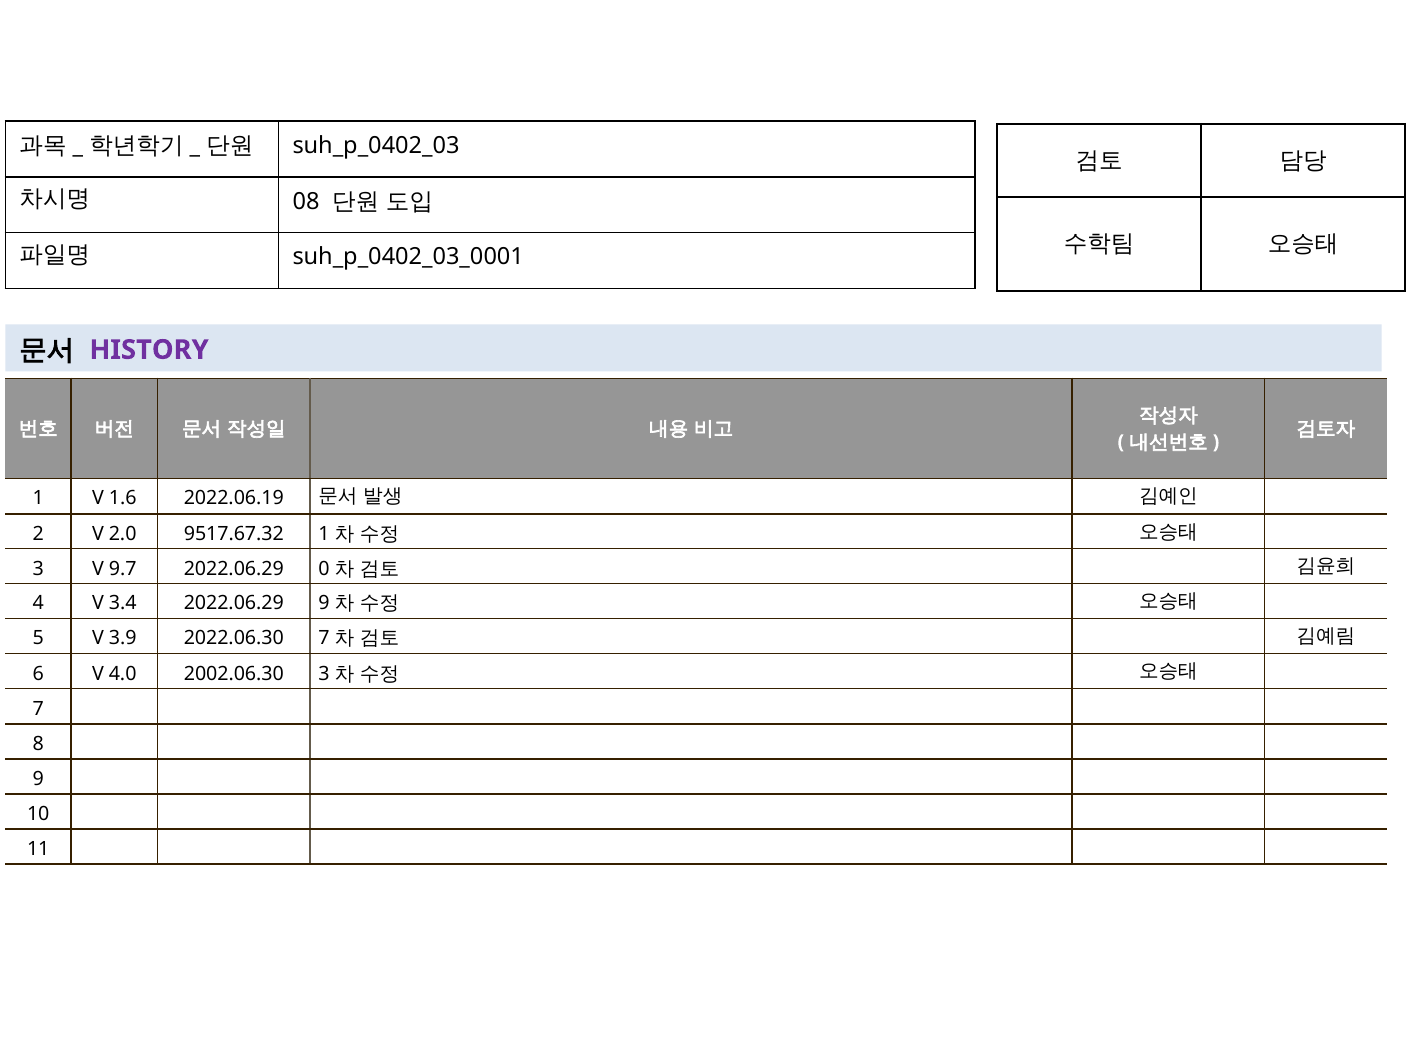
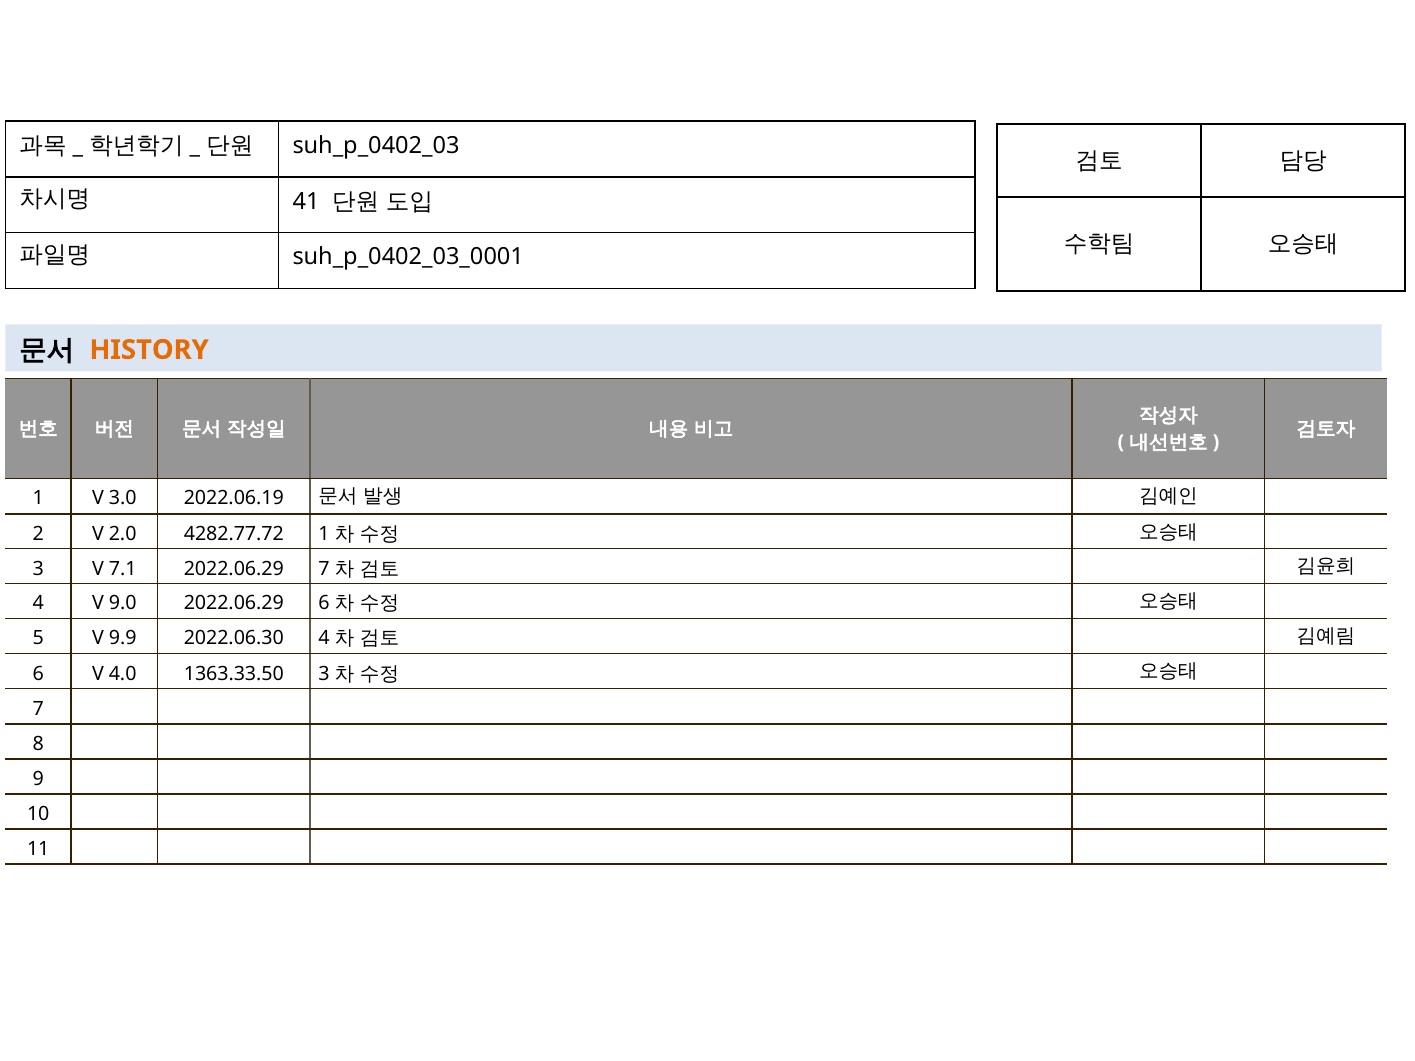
08: 08 -> 41
HISTORY colour: purple -> orange
1.6: 1.6 -> 3.0
9517.67.32: 9517.67.32 -> 4282.77.72
9.7: 9.7 -> 7.1
2022.06.29 0: 0 -> 7
3.4: 3.4 -> 9.0
2022.06.29 9: 9 -> 6
3.9: 3.9 -> 9.9
2022.06.30 7: 7 -> 4
2002.06.30: 2002.06.30 -> 1363.33.50
